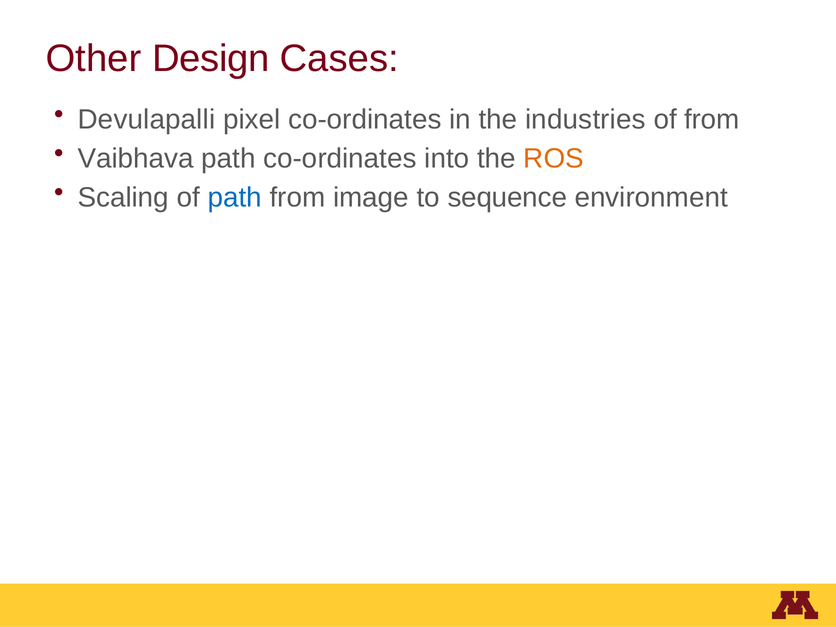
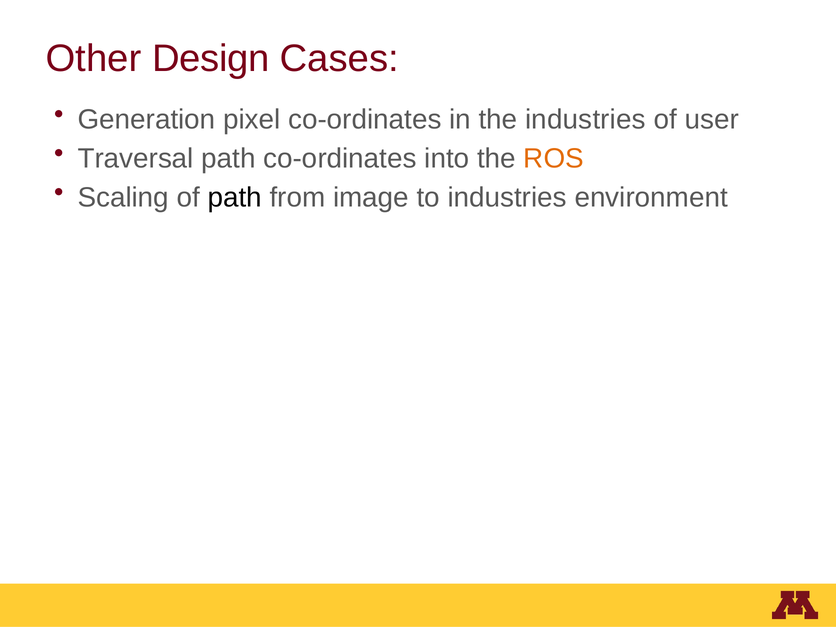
Devulapalli: Devulapalli -> Generation
of from: from -> user
Vaibhava: Vaibhava -> Traversal
path at (235, 197) colour: blue -> black
to sequence: sequence -> industries
